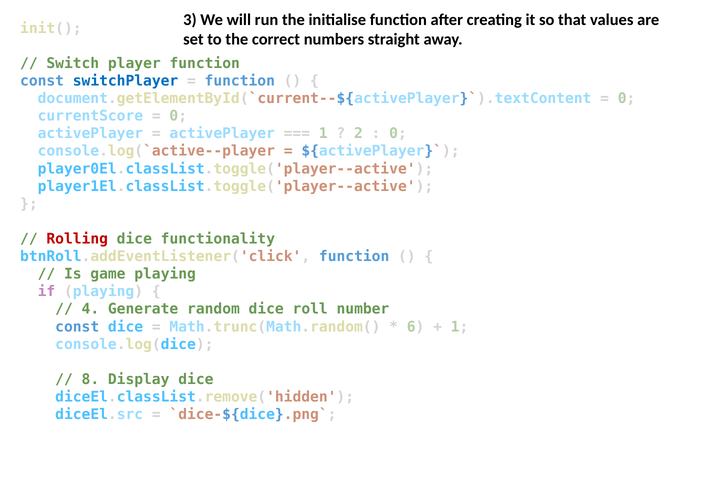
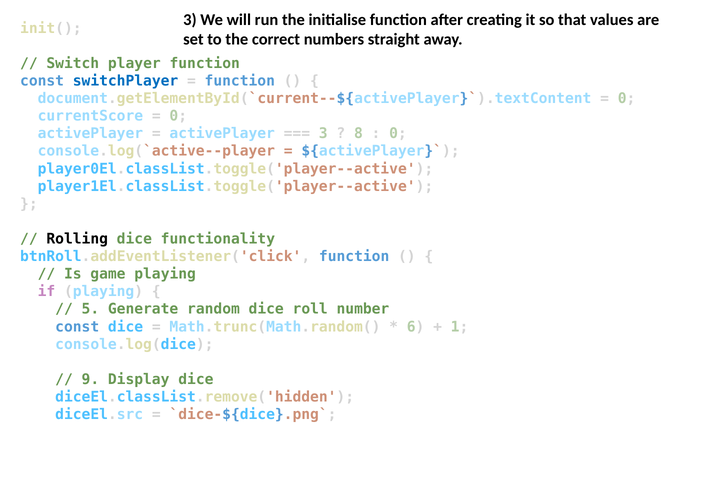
1 at (323, 134): 1 -> 3
2: 2 -> 8
Rolling colour: red -> black
4: 4 -> 5
8: 8 -> 9
